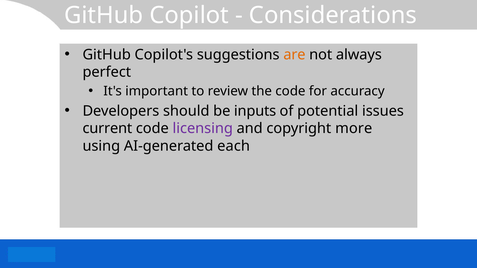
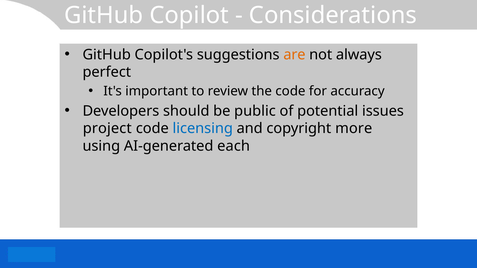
inputs: inputs -> public
current: current -> project
licensing colour: purple -> blue
